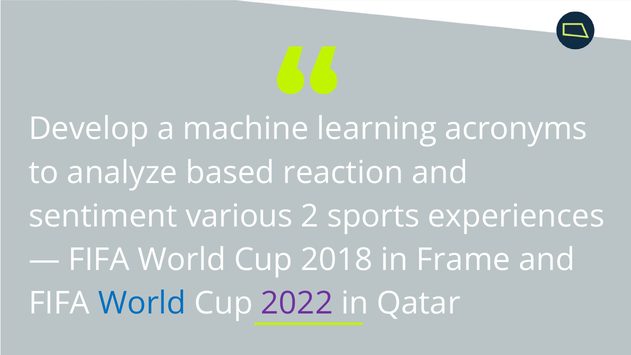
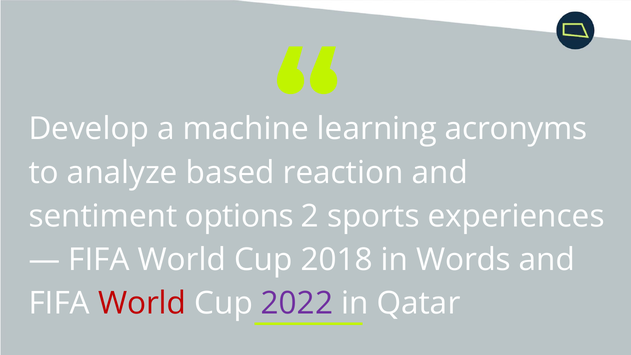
various: various -> options
Frame: Frame -> Words
World at (142, 303) colour: blue -> red
